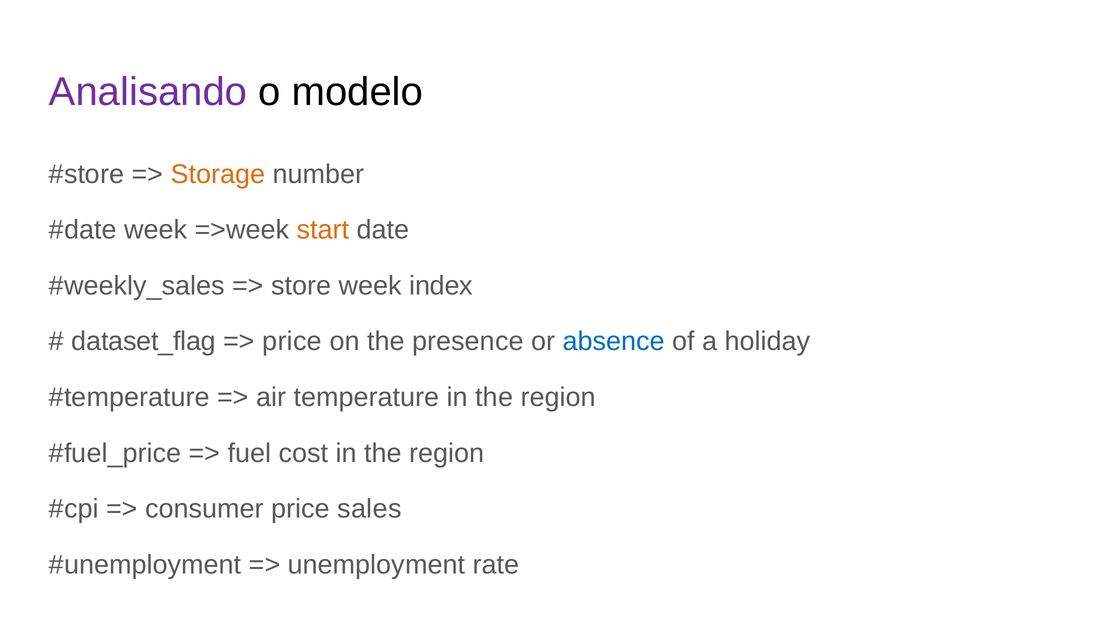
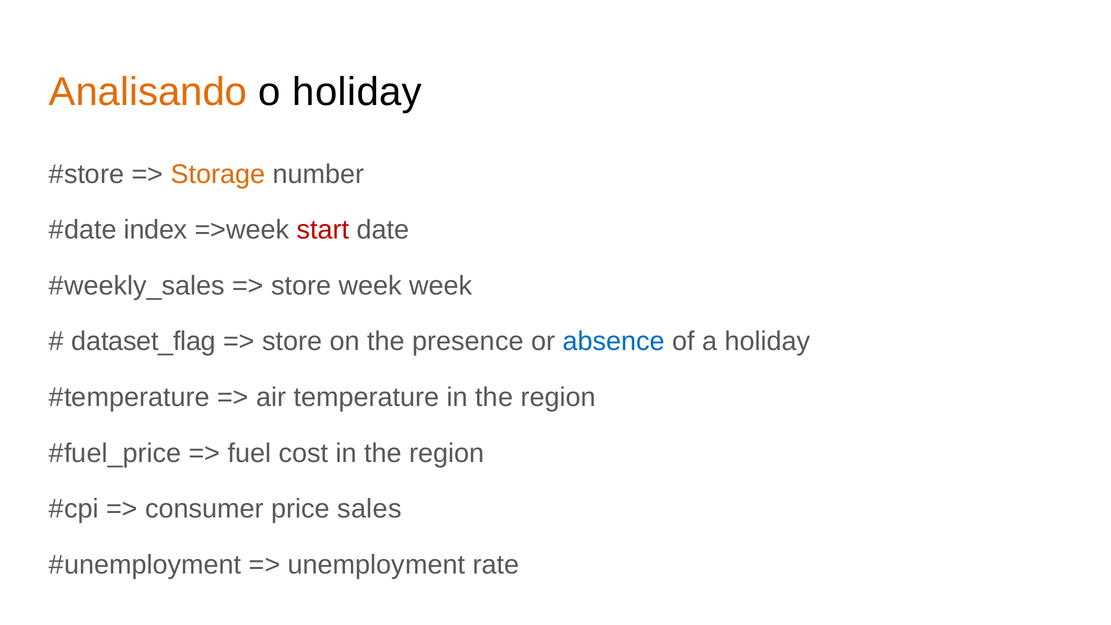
Analisando colour: purple -> orange
o modelo: modelo -> holiday
week at (156, 230): week -> index
start colour: orange -> red
week index: index -> week
price at (292, 341): price -> store
